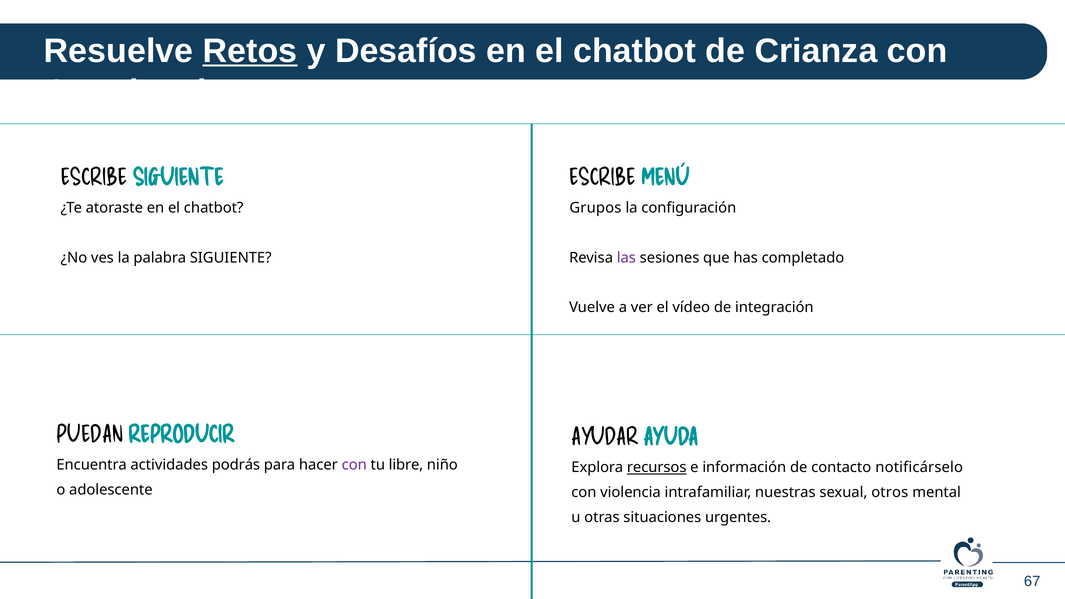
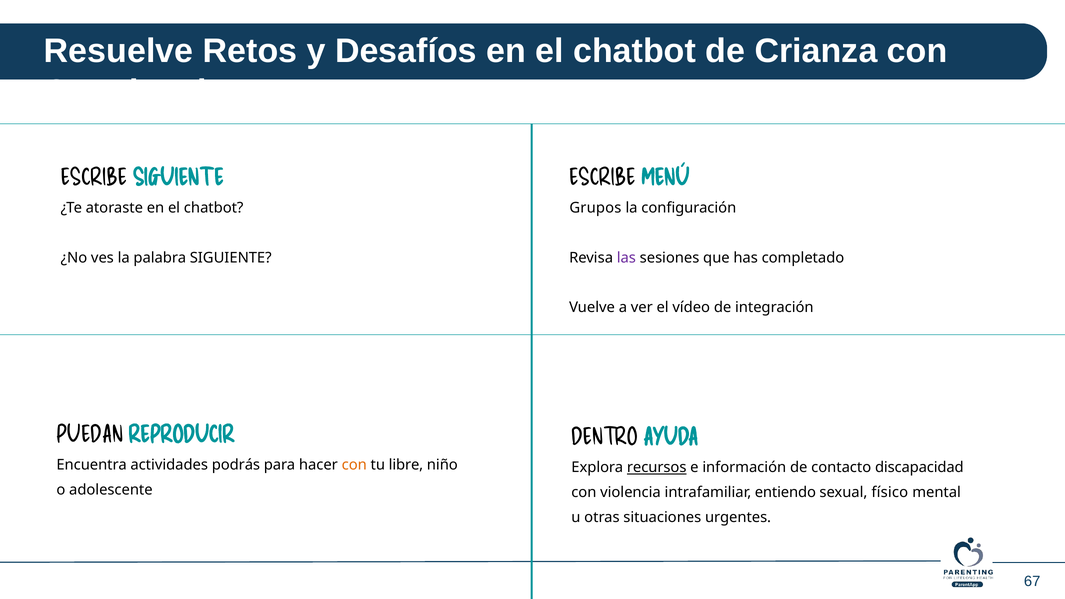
Retos underline: present -> none
AYUDAR: AYUDAR -> DENTRO
con at (354, 465) colour: purple -> orange
notificárselo: notificárselo -> discapacidad
nuestras: nuestras -> entiendo
otros: otros -> físico
